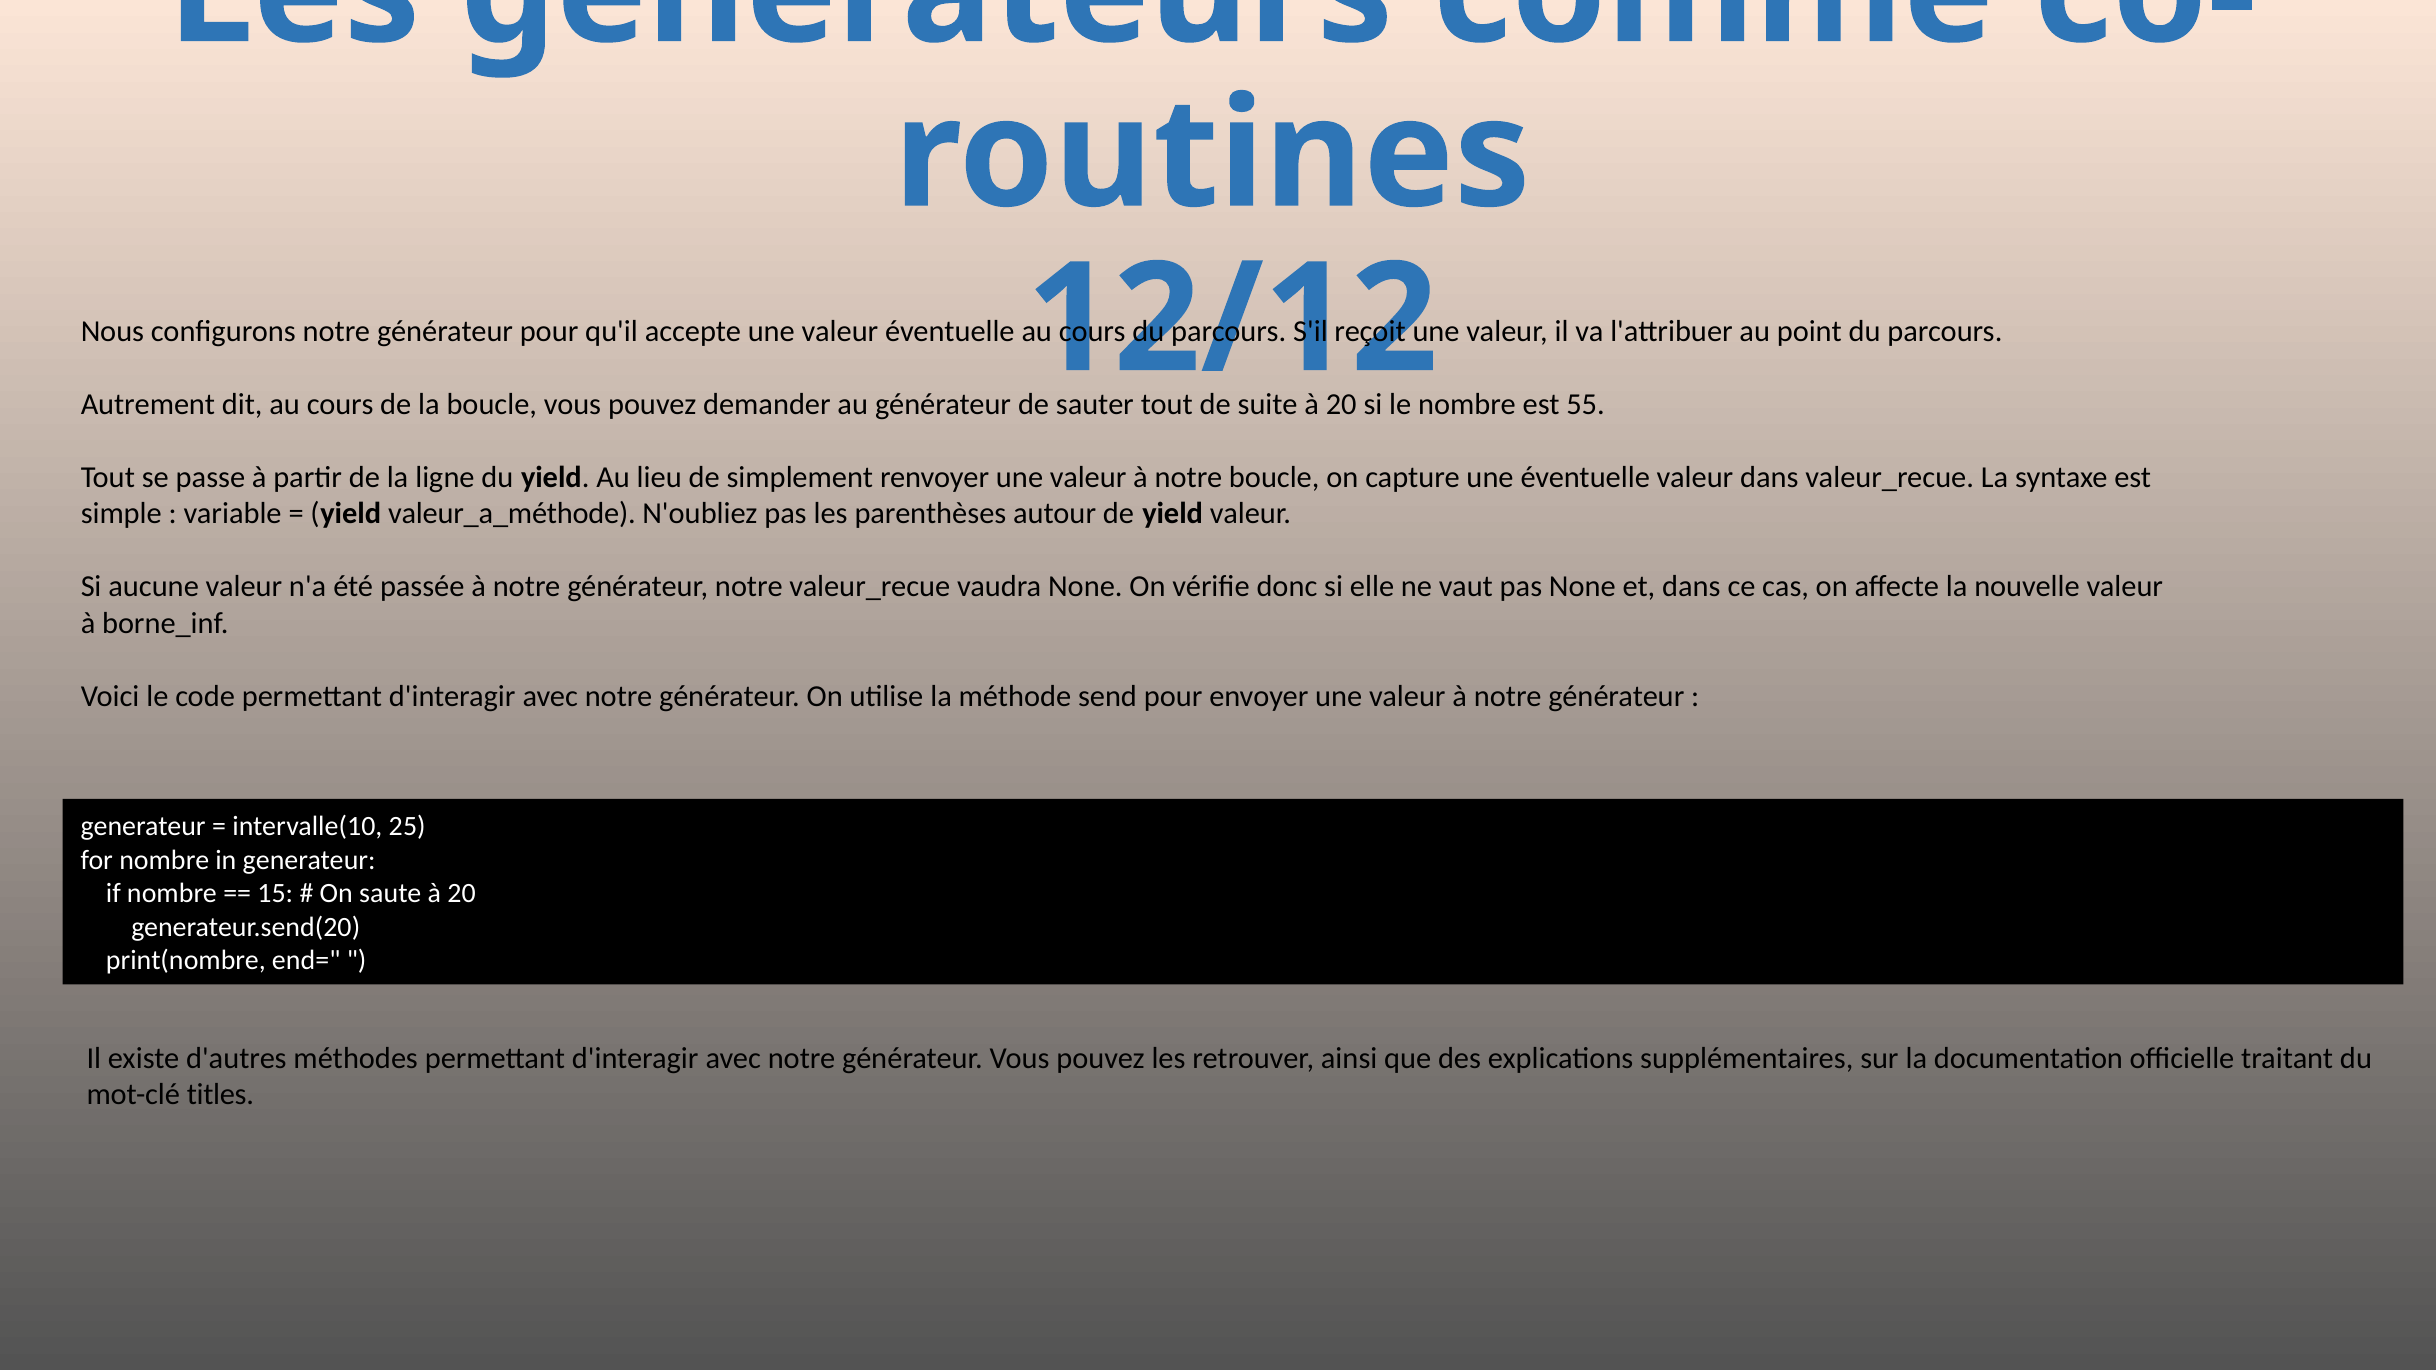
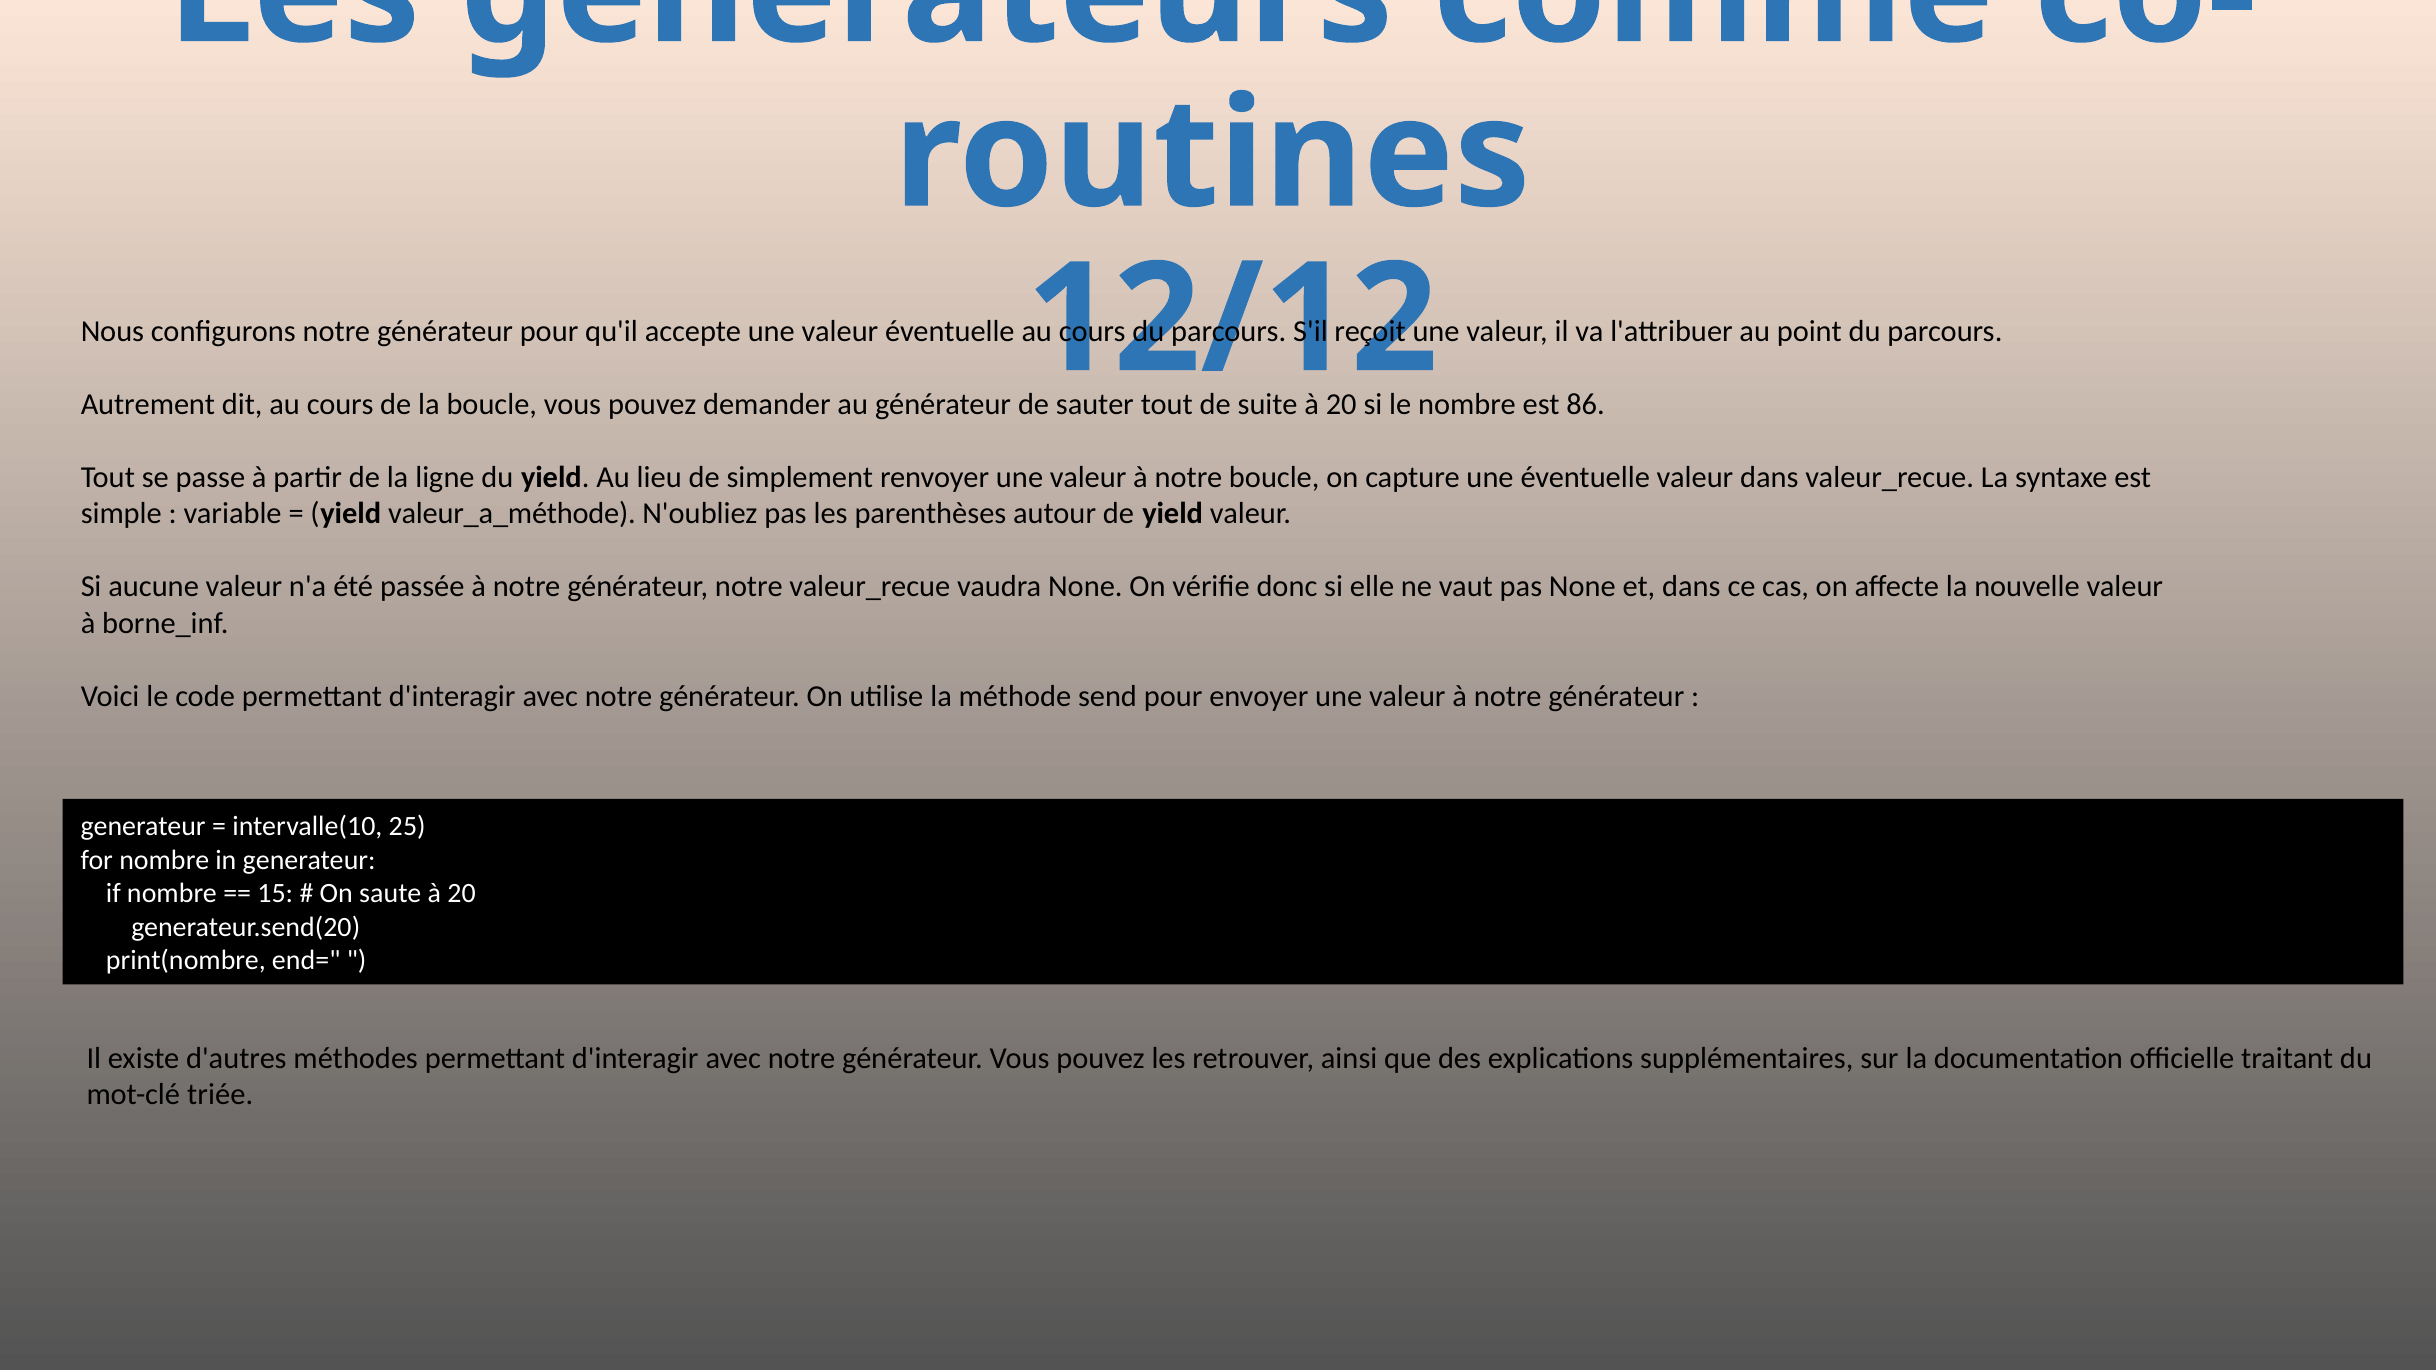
55: 55 -> 86
titles: titles -> triée
